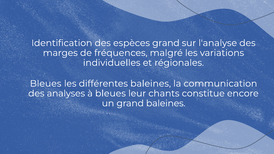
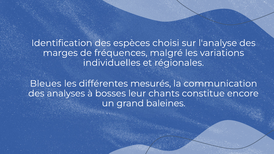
espèces grand: grand -> choisi
différentes baleines: baleines -> mesurés
à bleues: bleues -> bosses
